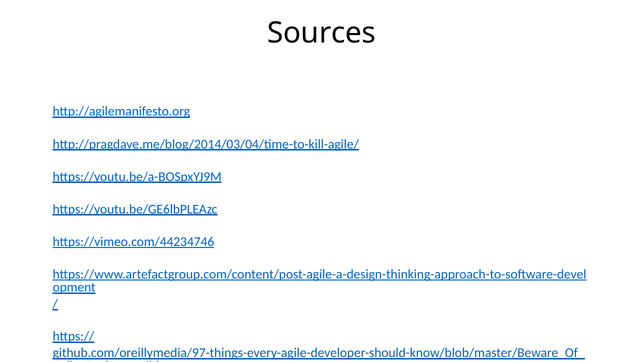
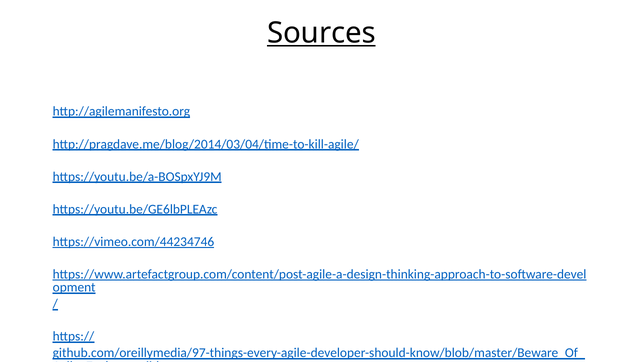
Sources underline: none -> present
